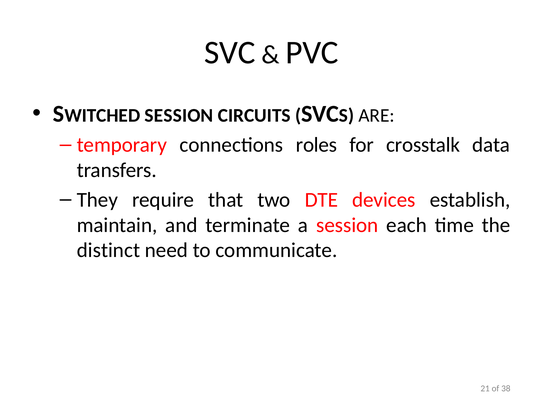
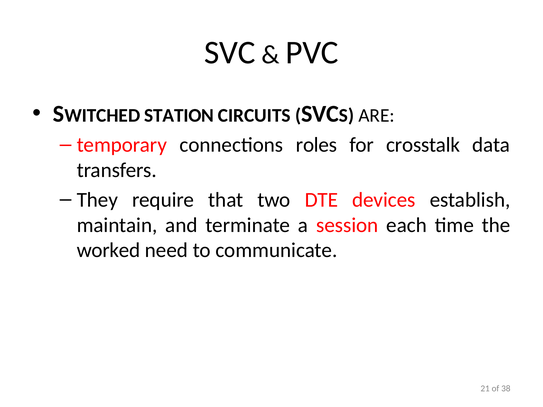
SESSION at (179, 116): SESSION -> STATION
distinct: distinct -> worked
